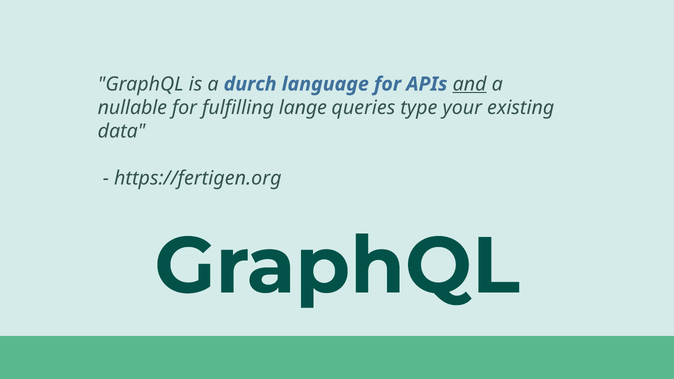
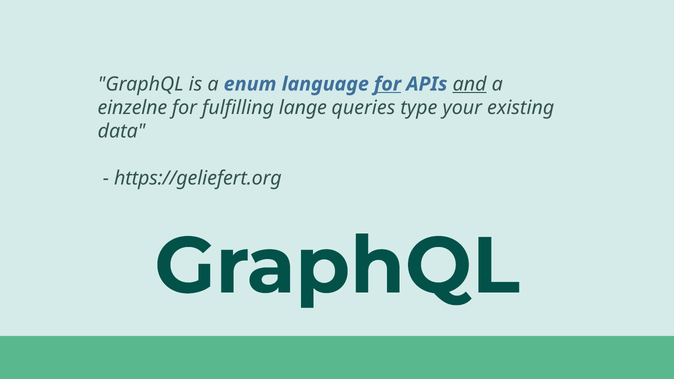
durch: durch -> enum
for at (388, 84) underline: none -> present
nullable: nullable -> einzelne
https://fertigen.org: https://fertigen.org -> https://geliefert.org
